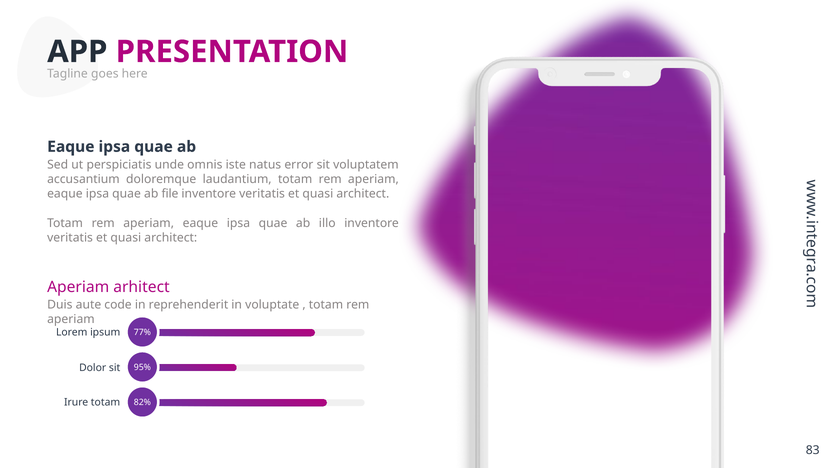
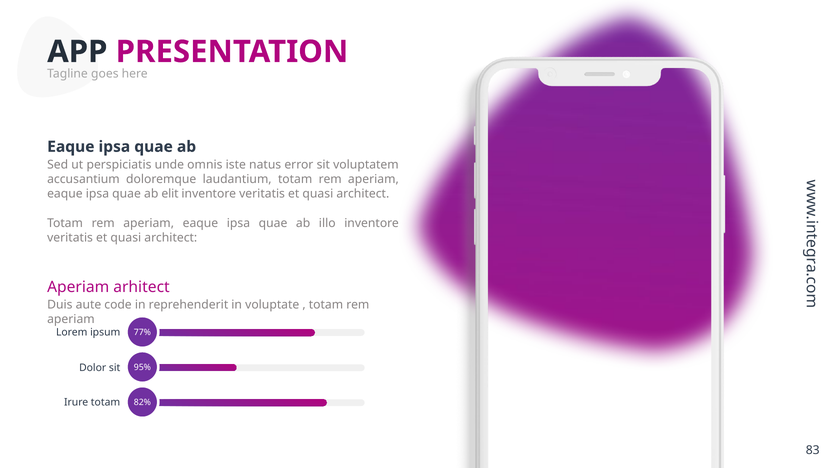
file: file -> elit
